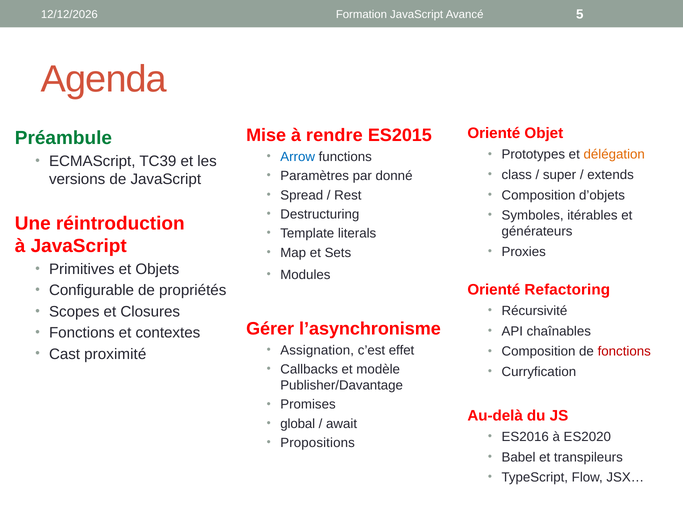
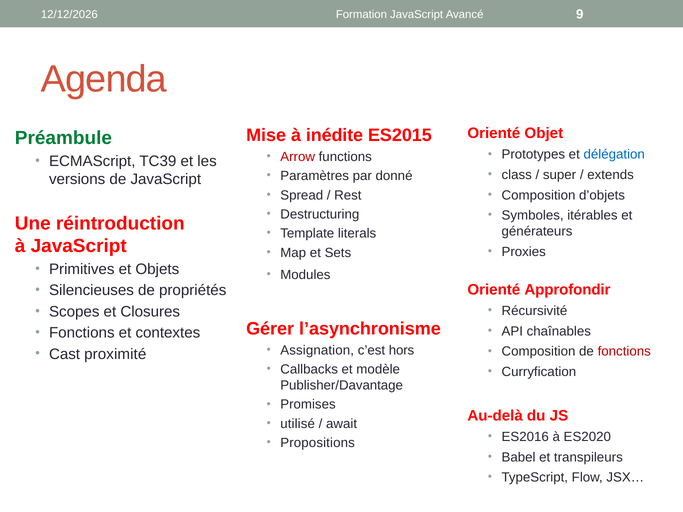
5: 5 -> 9
rendre: rendre -> inédite
délégation colour: orange -> blue
Arrow colour: blue -> red
Refactoring: Refactoring -> Approfondir
Configurable: Configurable -> Silencieuses
effet: effet -> hors
global: global -> utilisé
